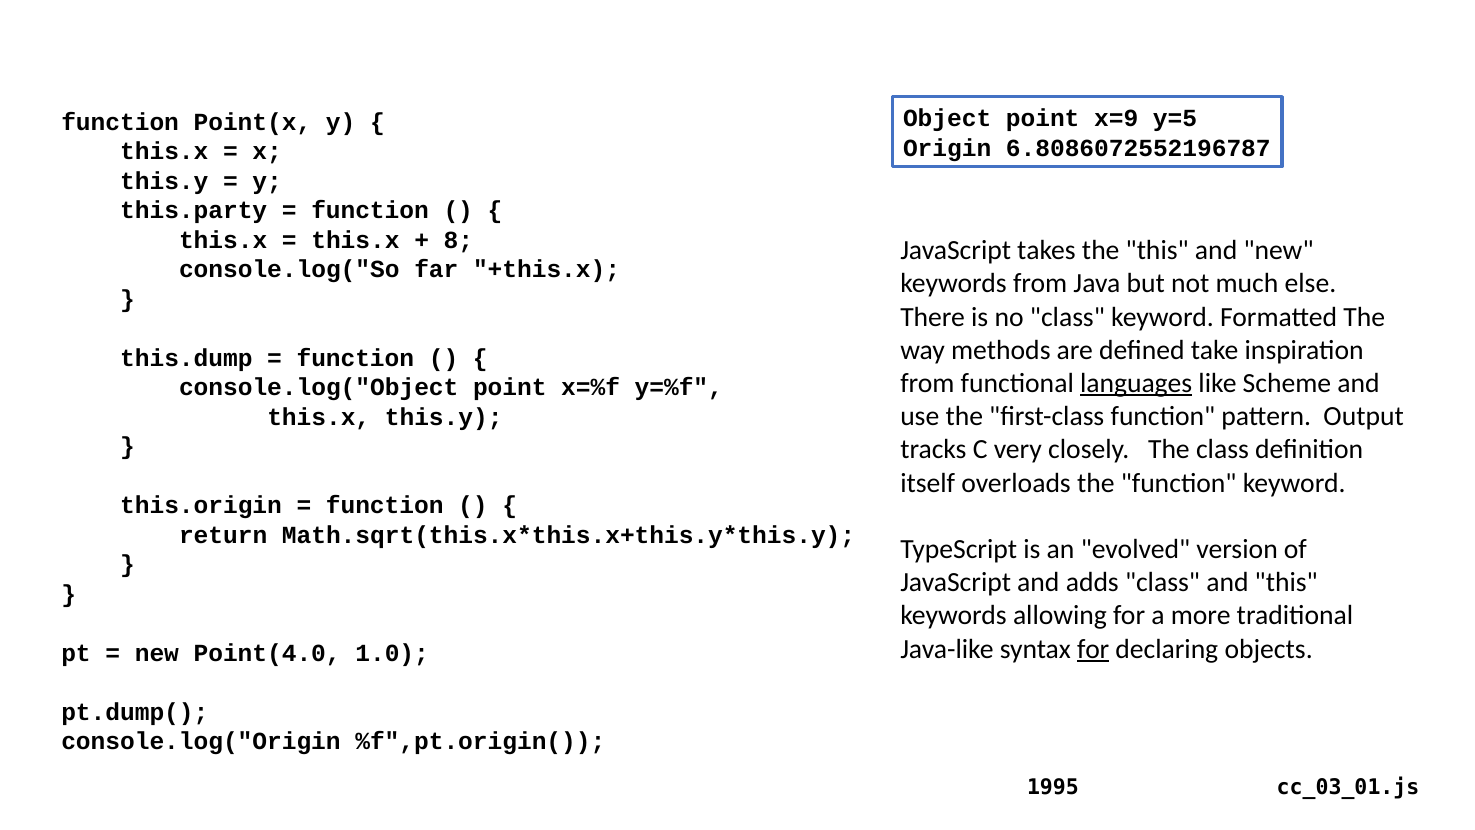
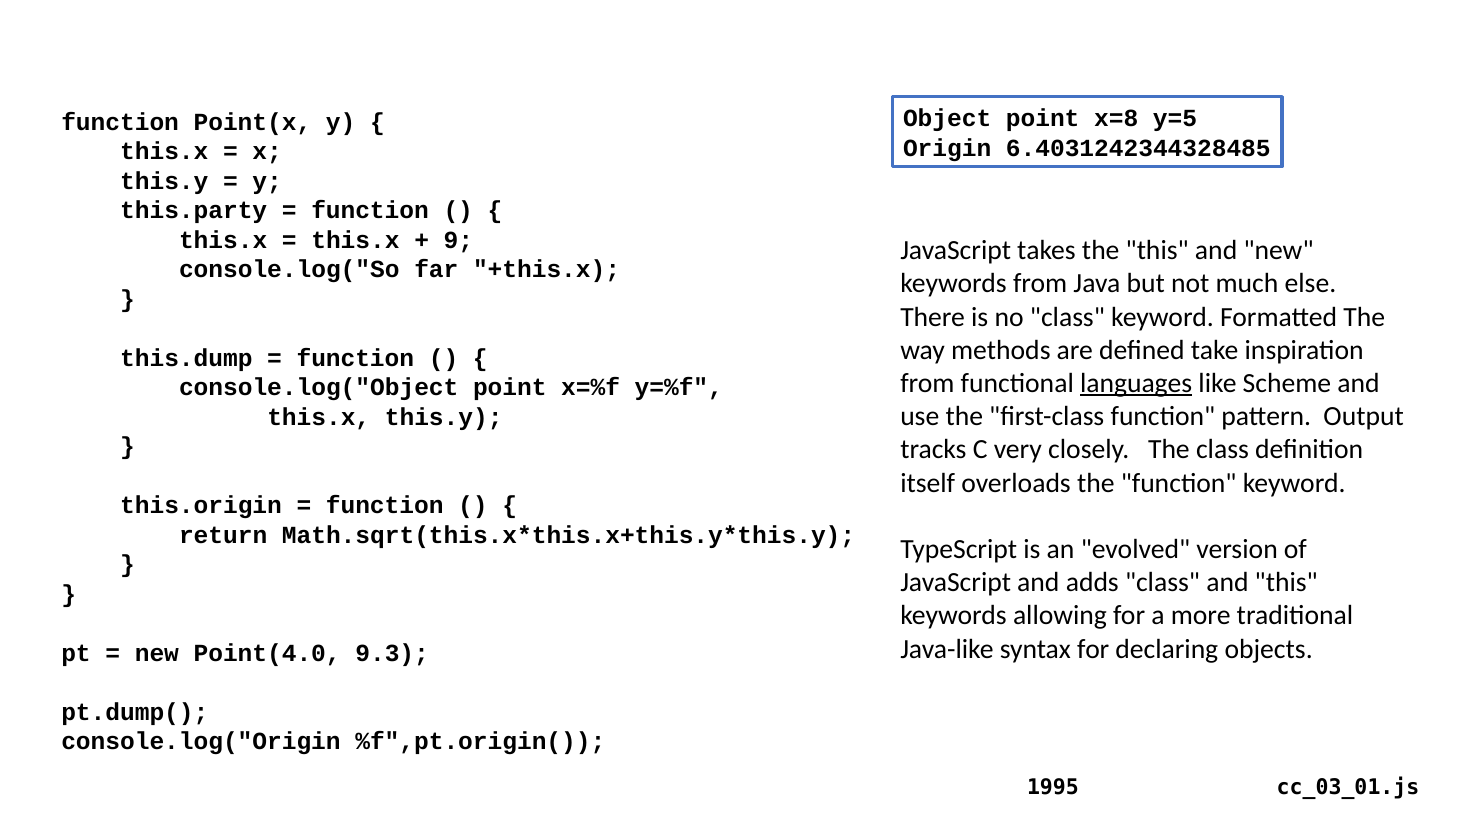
x=9: x=9 -> x=8
6.8086072552196787: 6.8086072552196787 -> 6.4031242344328485
8: 8 -> 9
for at (1093, 649) underline: present -> none
1.0: 1.0 -> 9.3
